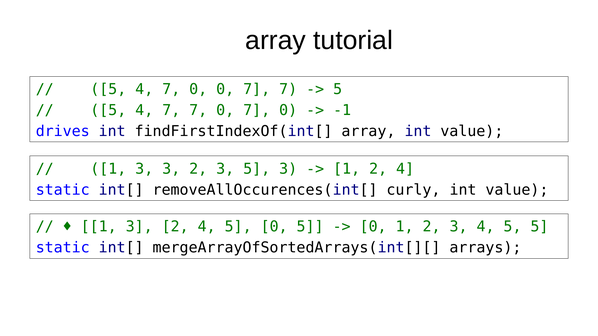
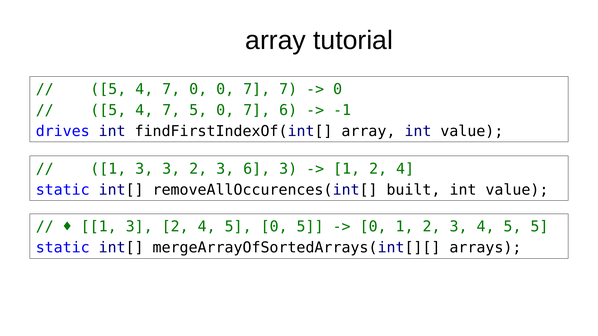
5 at (338, 89): 5 -> 0
4 7 7: 7 -> 5
0 7 0: 0 -> 6
3 5: 5 -> 6
curly: curly -> built
